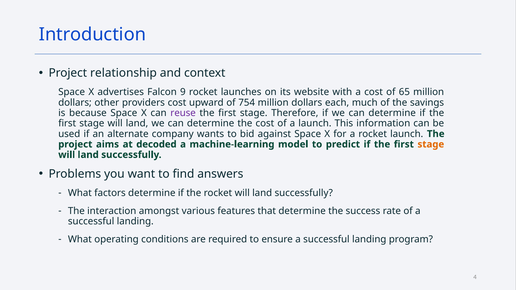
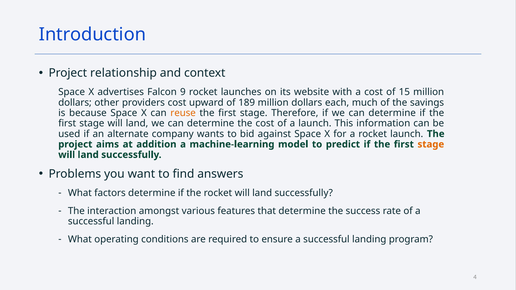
65: 65 -> 15
754: 754 -> 189
reuse colour: purple -> orange
decoded: decoded -> addition
